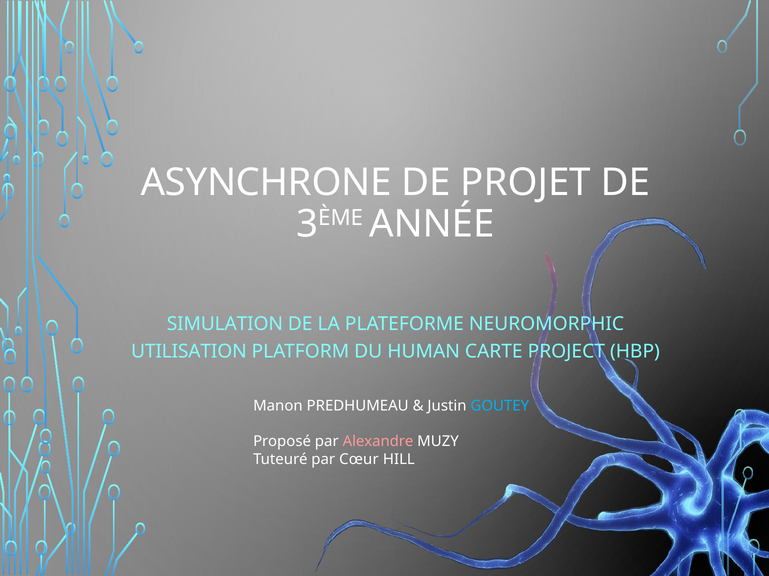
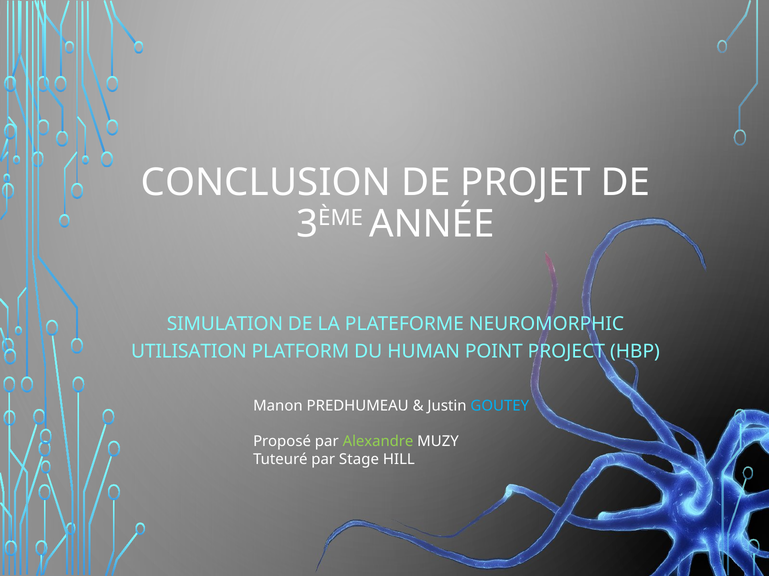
ASYNCHRONE: ASYNCHRONE -> CONCLUSION
CARTE: CARTE -> POINT
Alexandre colour: pink -> light green
Cœur: Cœur -> Stage
